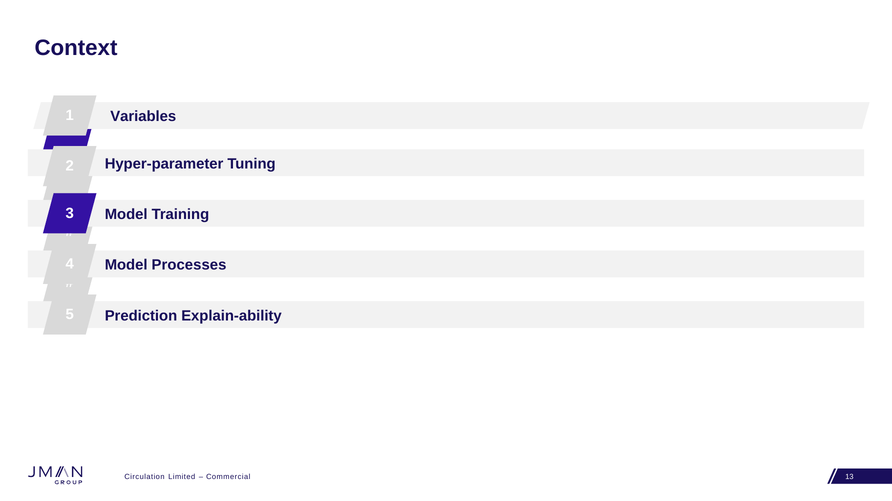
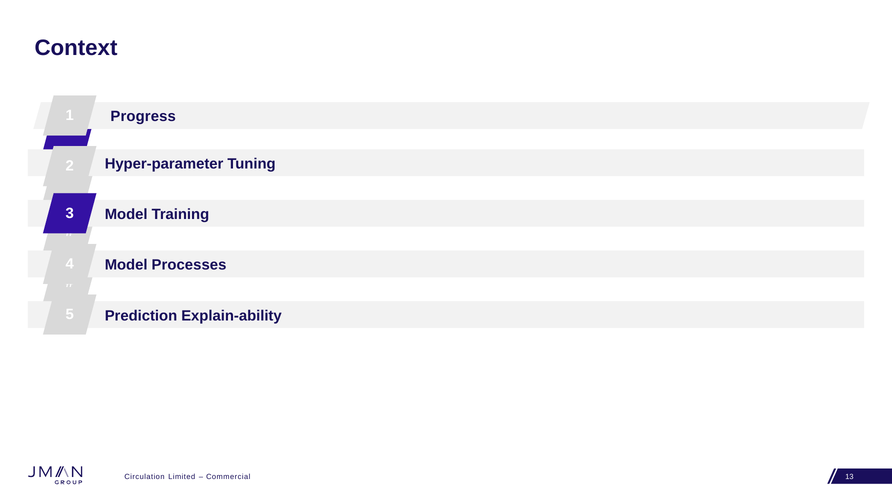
Variables: Variables -> Progress
